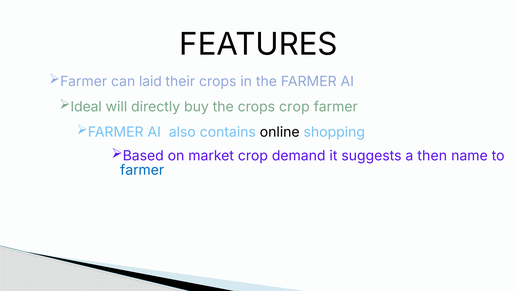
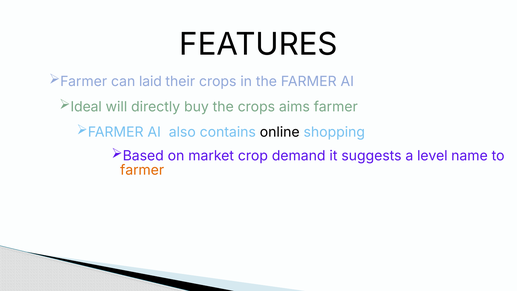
crops crop: crop -> aims
then: then -> level
farmer at (142, 170) colour: blue -> orange
